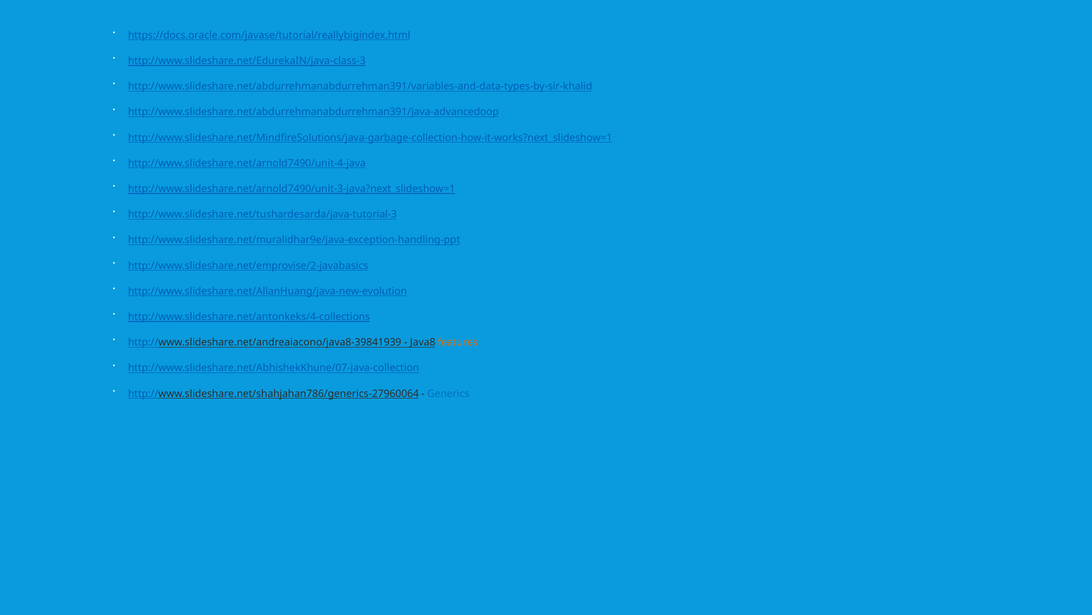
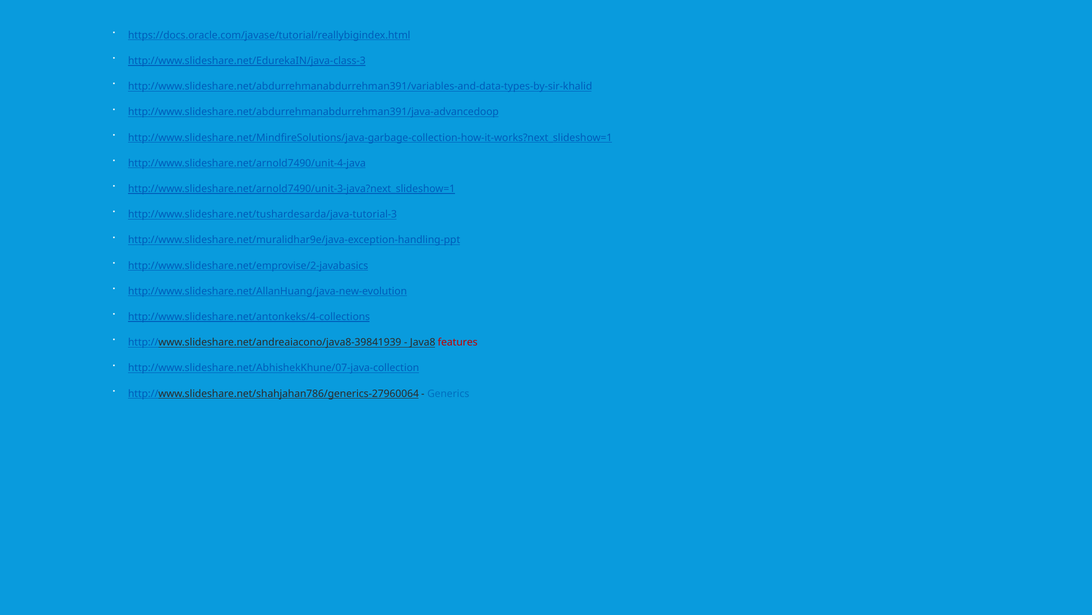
features colour: orange -> red
